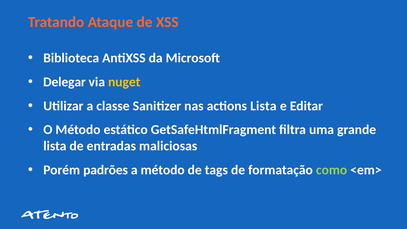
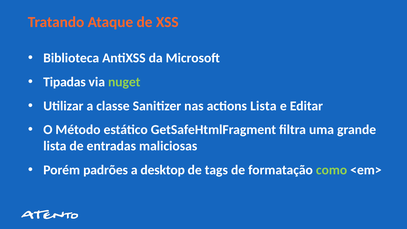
Delegar: Delegar -> Tipadas
nuget colour: yellow -> light green
a método: método -> desktop
